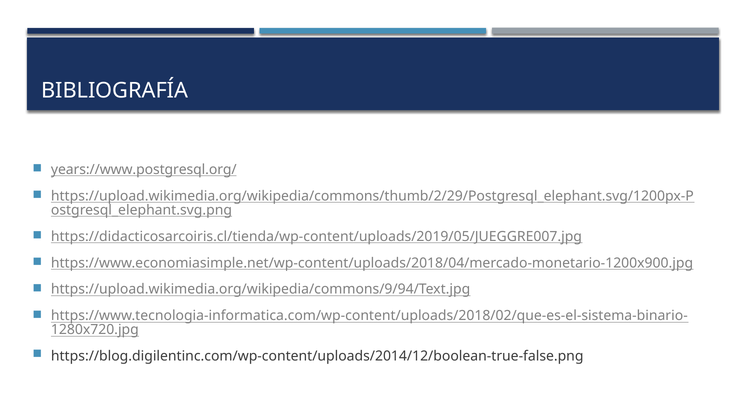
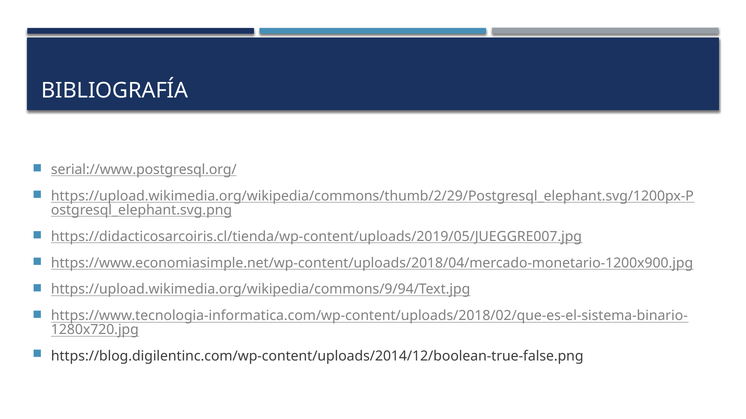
years://www.postgresql.org/: years://www.postgresql.org/ -> serial://www.postgresql.org/
